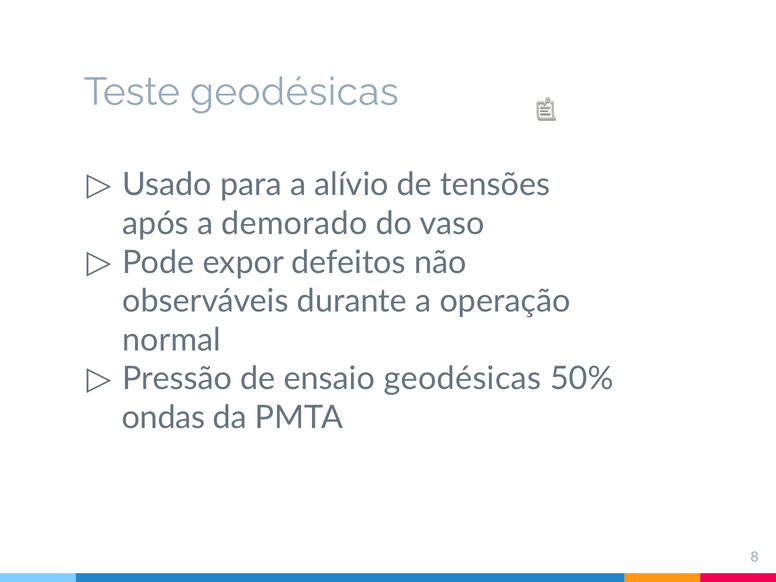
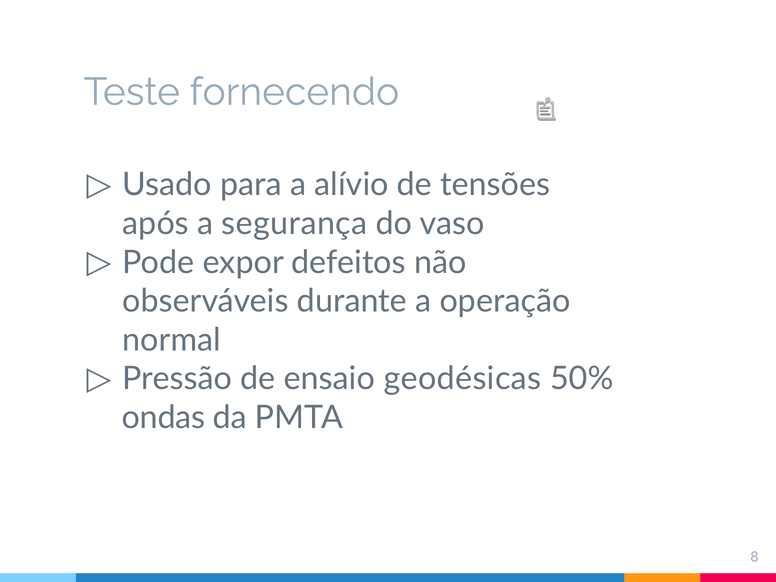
Teste geodésicas: geodésicas -> fornecendo
demorado: demorado -> segurança
